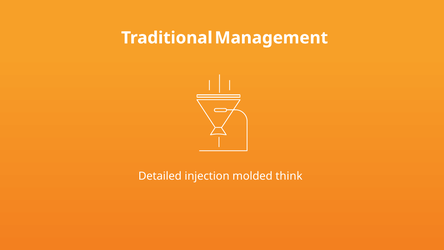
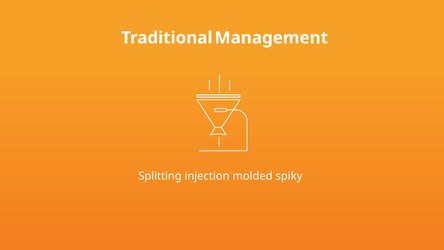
Detailed: Detailed -> Splitting
think: think -> spiky
